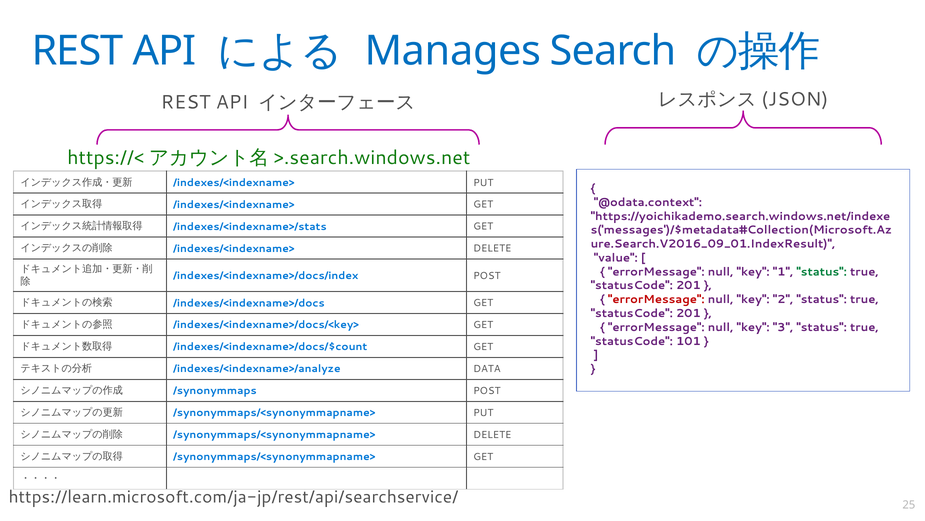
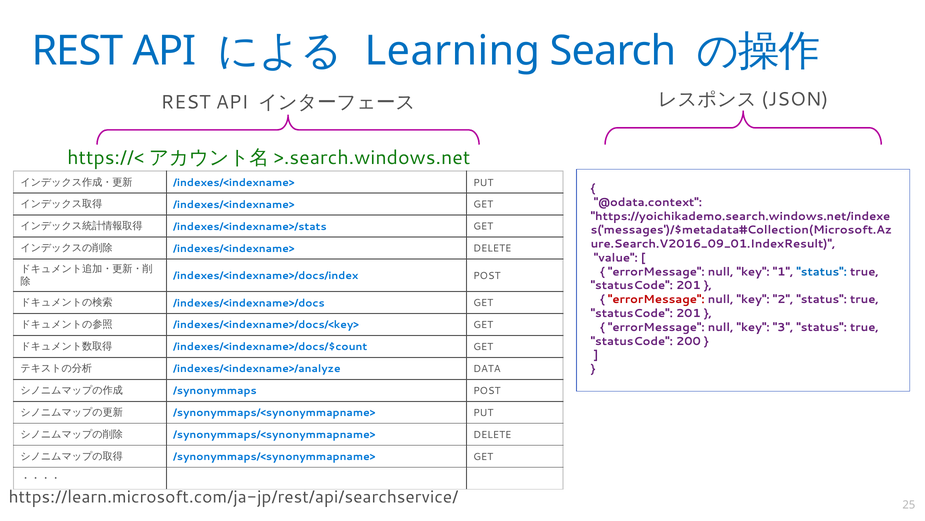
Manages: Manages -> Learning
status at (822, 271) colour: green -> blue
101: 101 -> 200
